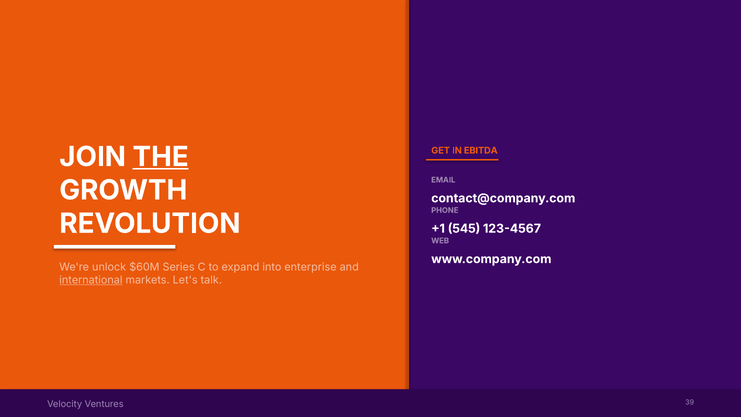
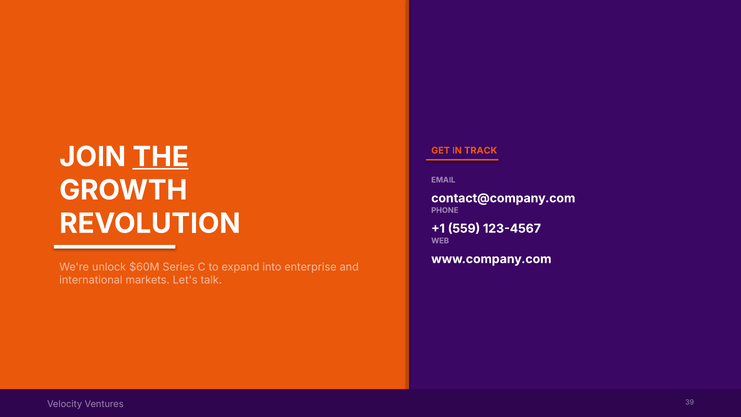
EBITDA: EBITDA -> TRACK
545: 545 -> 559
international underline: present -> none
